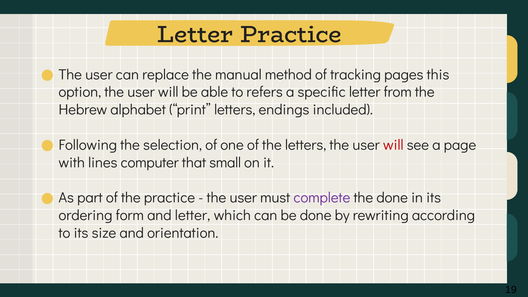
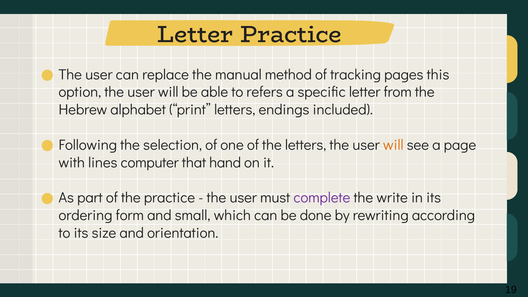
will at (393, 145) colour: red -> orange
small: small -> hand
the done: done -> write
and letter: letter -> small
